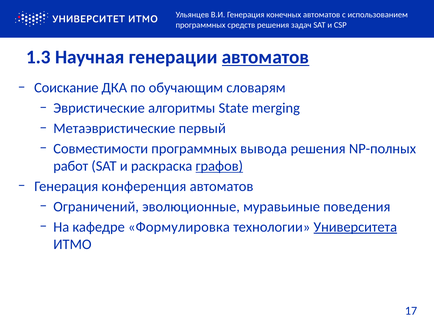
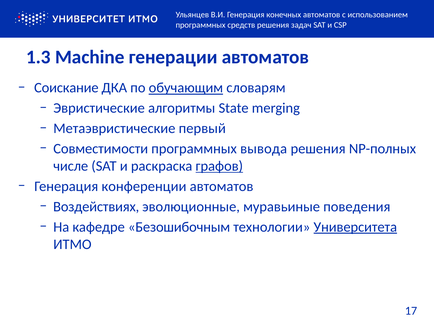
Научная: Научная -> Machine
автоматов at (266, 57) underline: present -> none
обучающим underline: none -> present
работ: работ -> числе
конференция: конференция -> конференции
Ограничений: Ограничений -> Воздействиях
Формулировка: Формулировка -> Безошибочным
